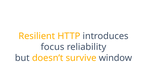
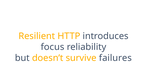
window: window -> failures
